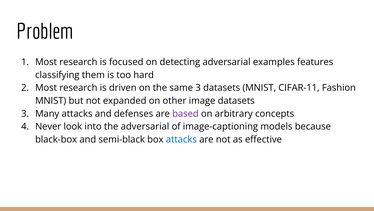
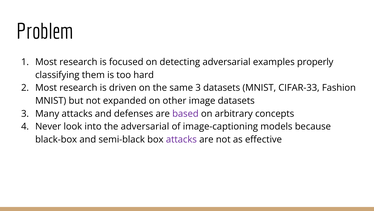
features: features -> properly
CIFAR-11: CIFAR-11 -> CIFAR-33
attacks at (181, 139) colour: blue -> purple
